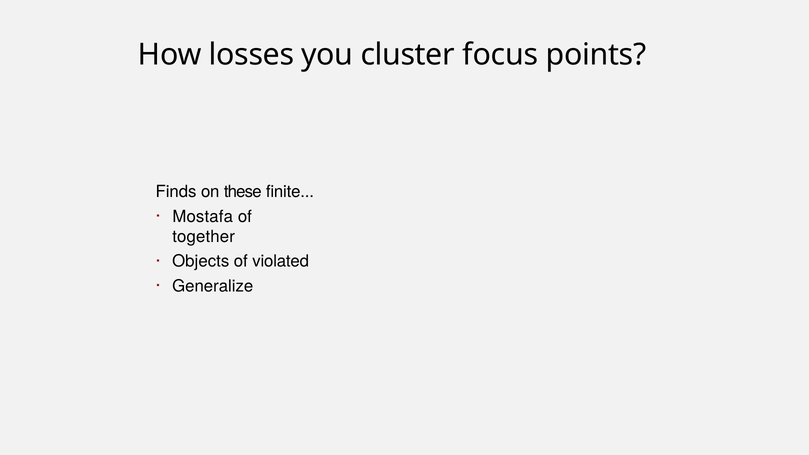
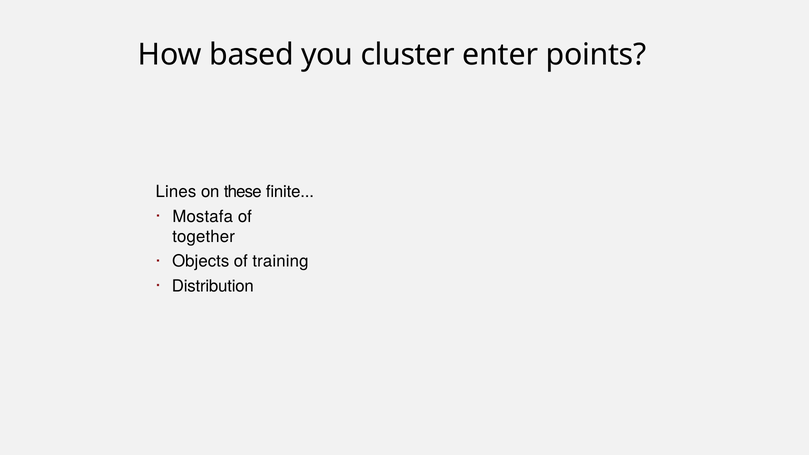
losses: losses -> based
focus: focus -> enter
Finds: Finds -> Lines
violated: violated -> training
Generalize: Generalize -> Distribution
